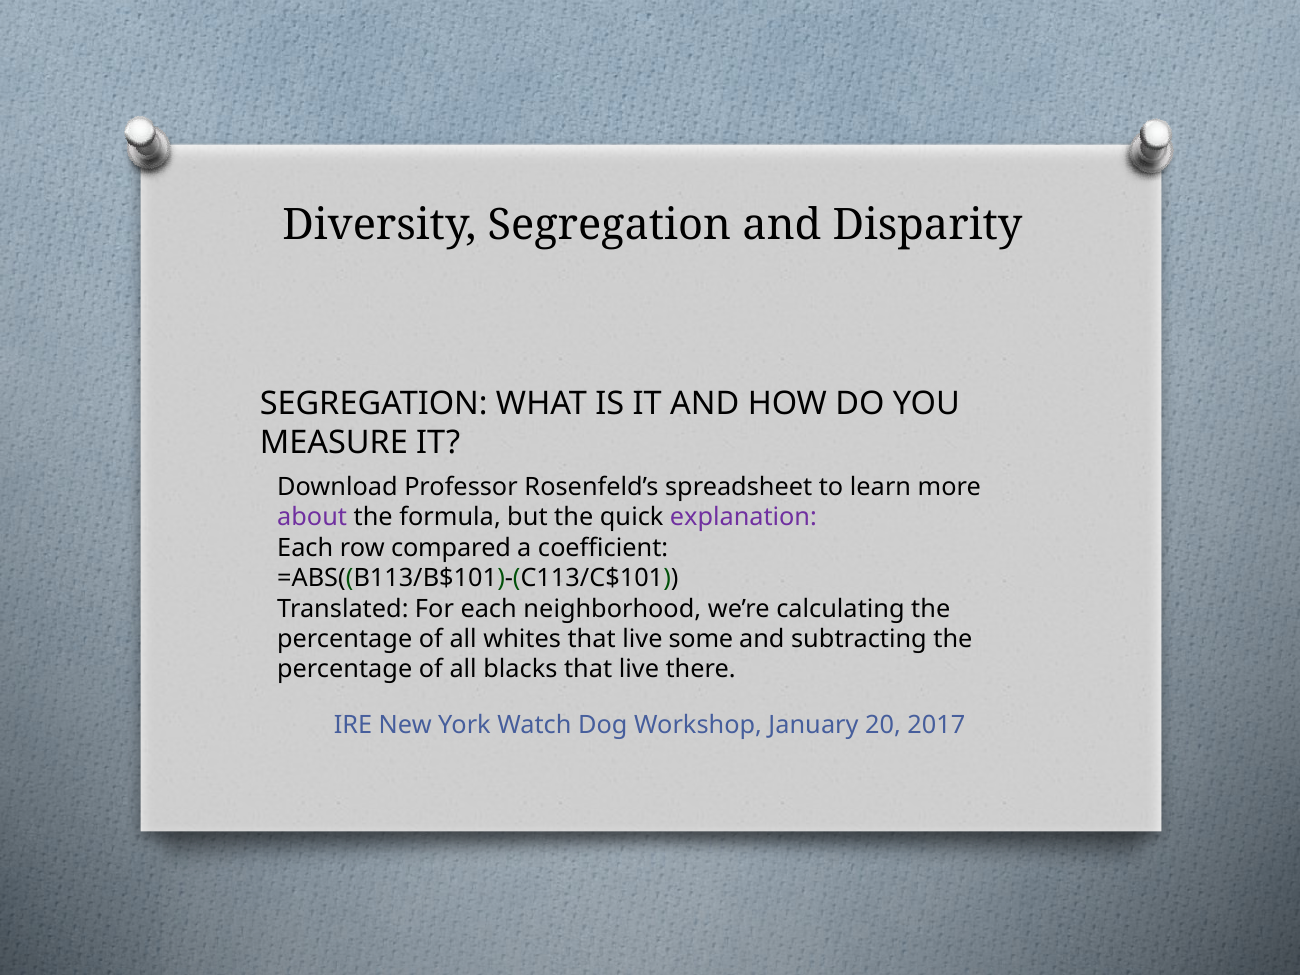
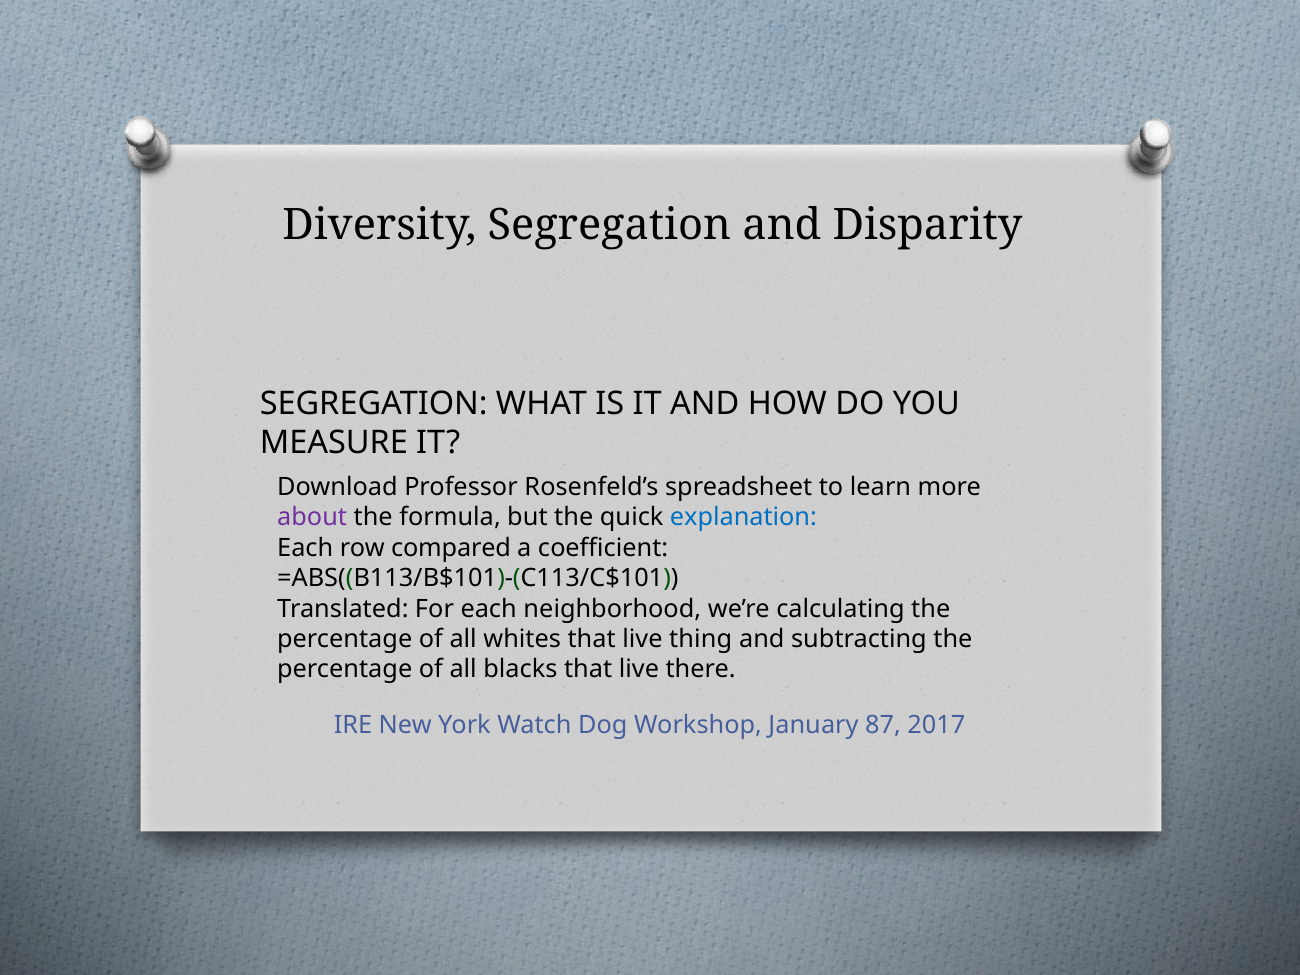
explanation colour: purple -> blue
some: some -> thing
20: 20 -> 87
